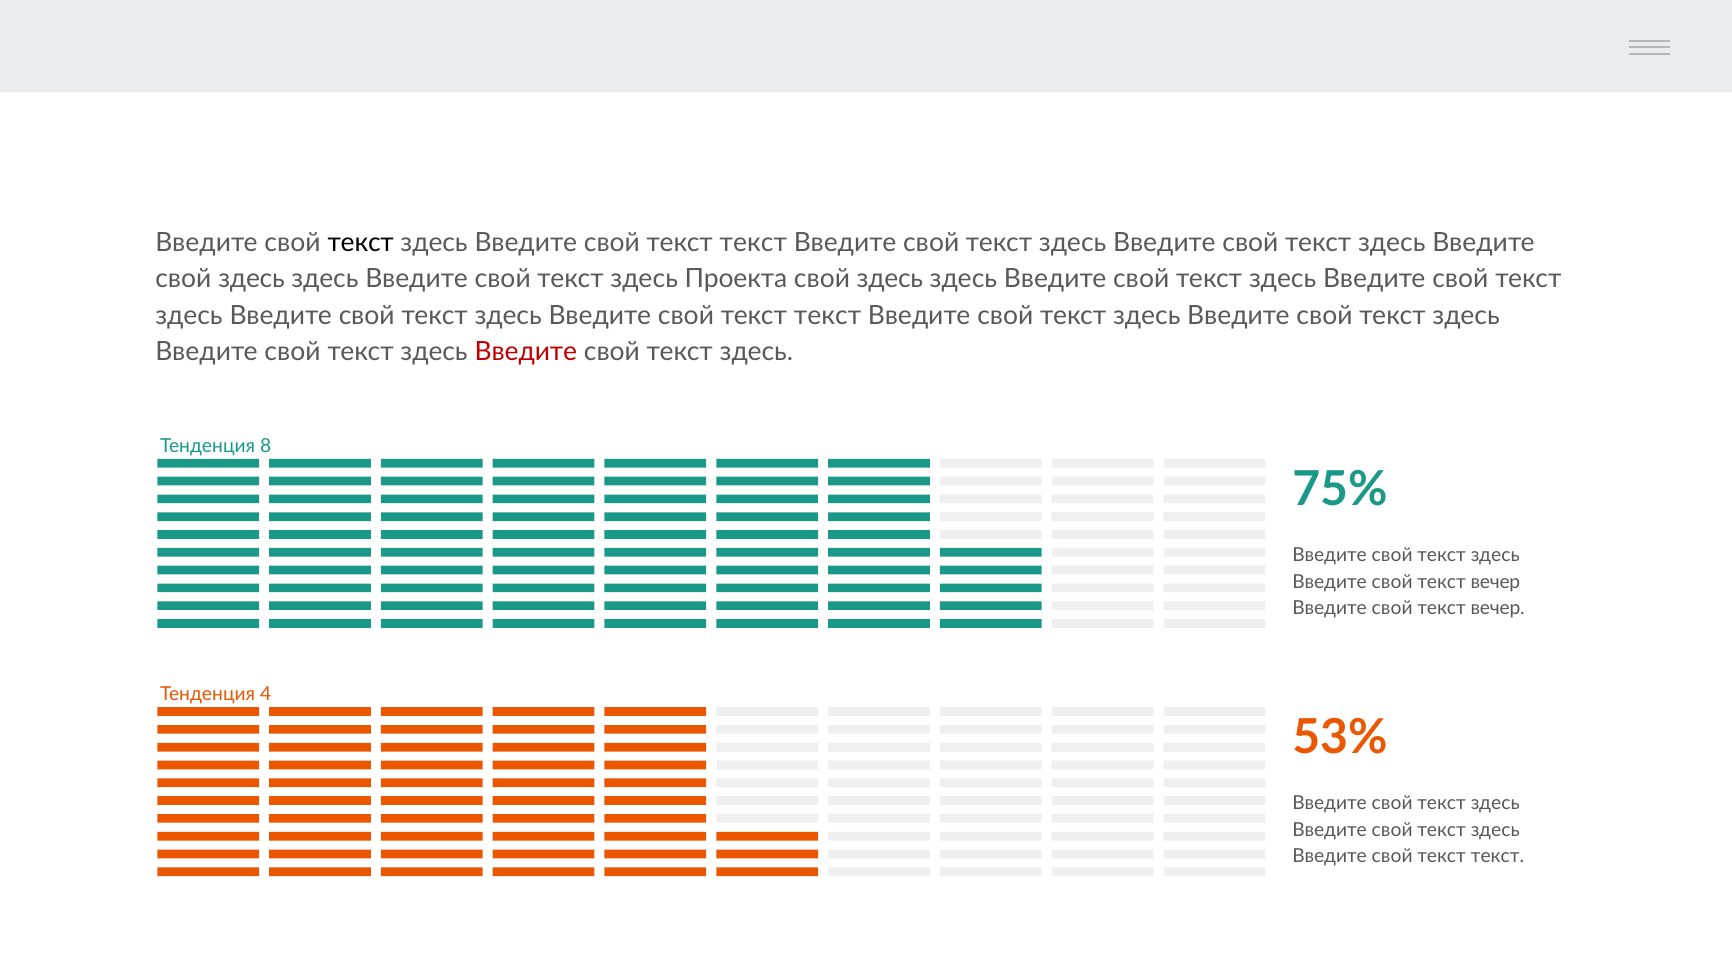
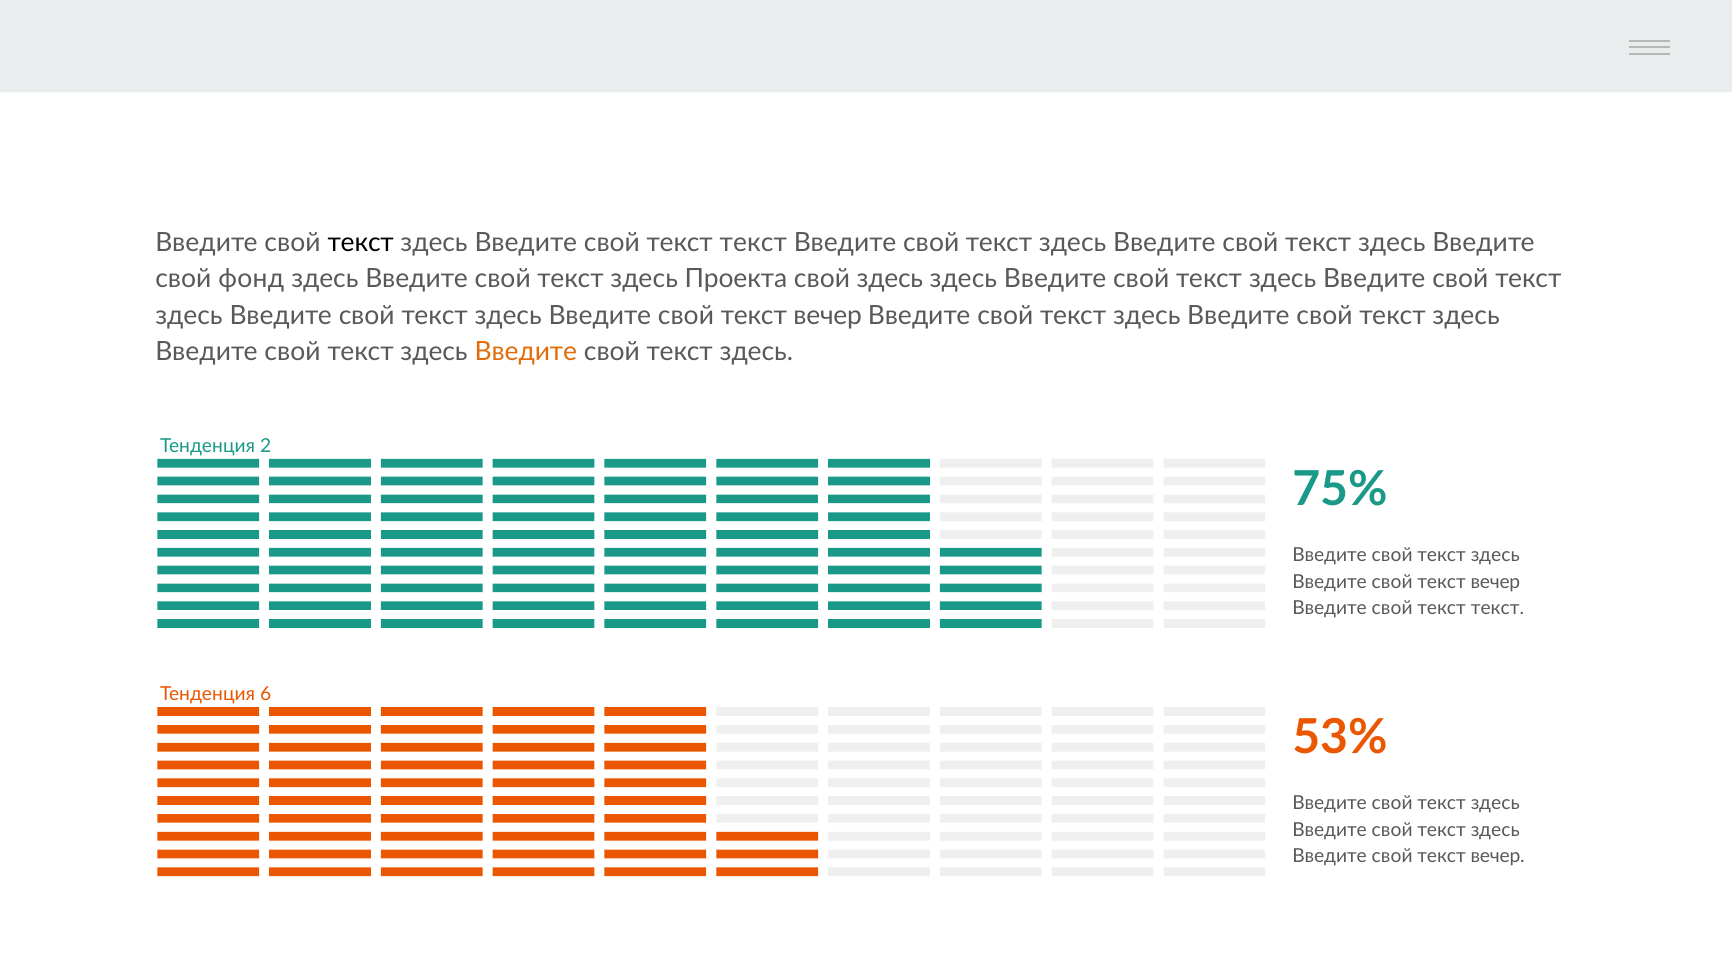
здесь at (252, 279): здесь -> фонд
текст at (828, 315): текст -> вечер
Введите at (526, 352) colour: red -> orange
8: 8 -> 2
вечер at (1498, 608): вечер -> текст
4: 4 -> 6
текст at (1498, 856): текст -> вечер
